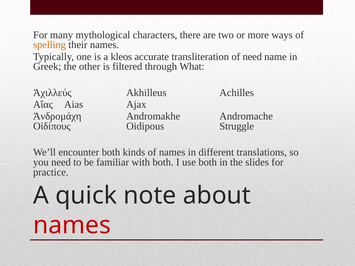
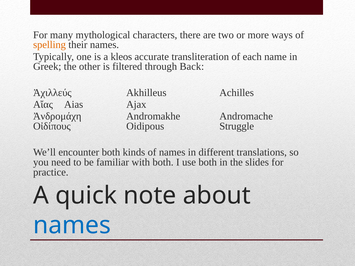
of need: need -> each
What: What -> Back
names at (72, 225) colour: red -> blue
